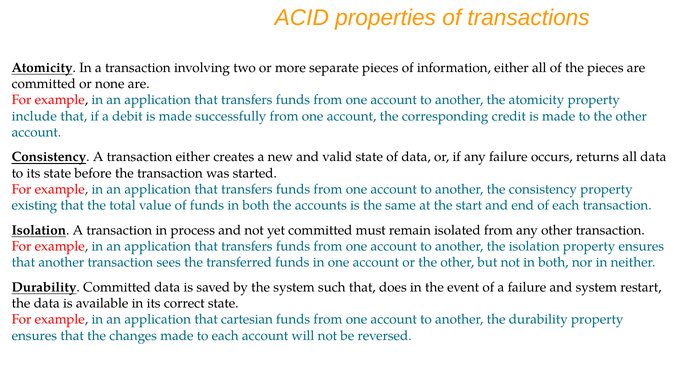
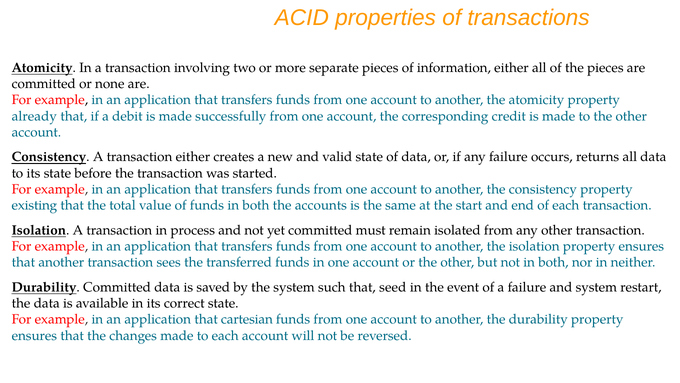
include: include -> already
does: does -> seed
